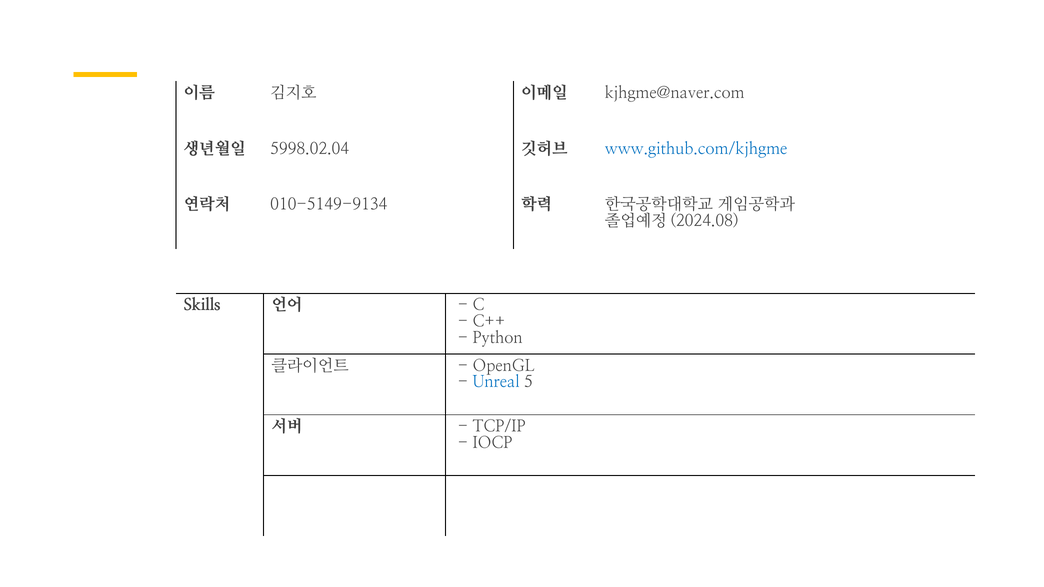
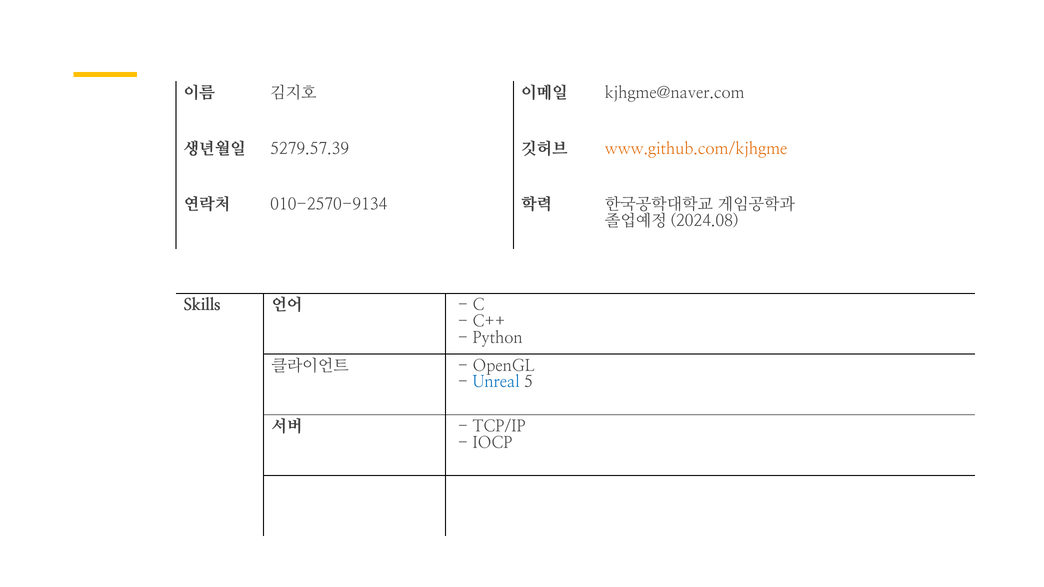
5998.02.04: 5998.02.04 -> 5279.57.39
www.github.com/kjhgme colour: blue -> orange
010-5149-9134: 010-5149-9134 -> 010-2570-9134
